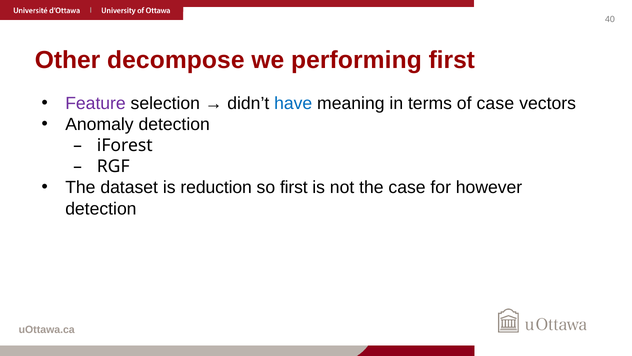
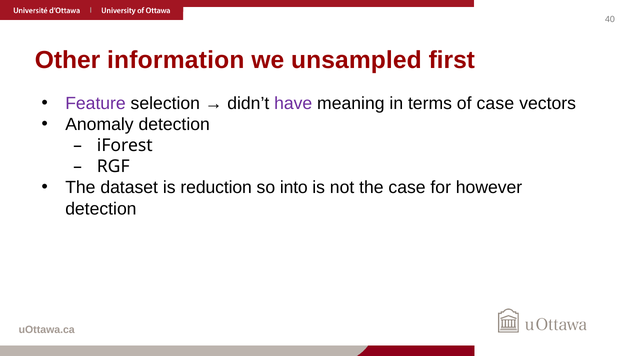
decompose: decompose -> information
performing: performing -> unsampled
have colour: blue -> purple
so first: first -> into
